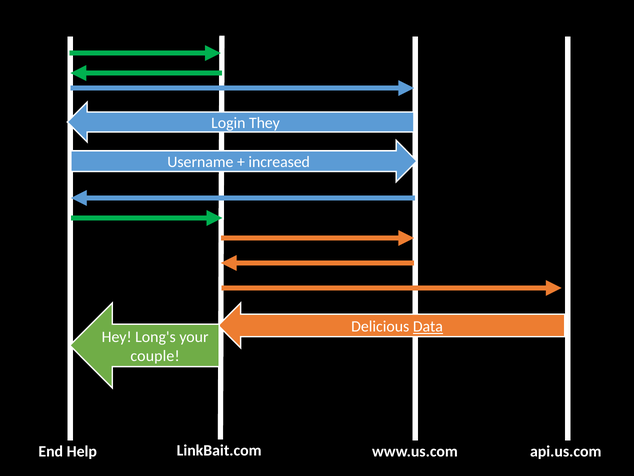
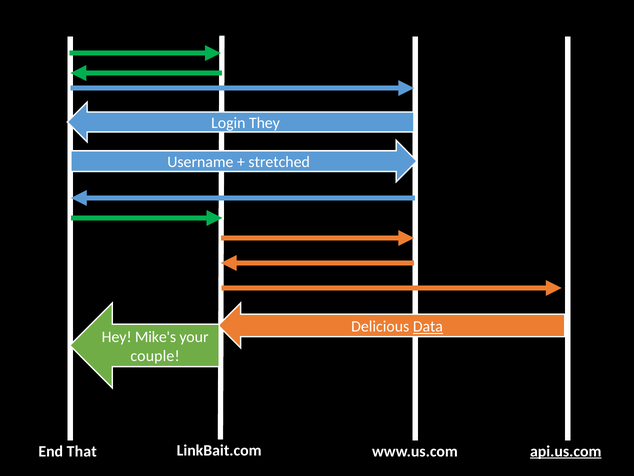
increased: increased -> stretched
Long's: Long's -> Mike's
Help: Help -> That
api.us.com underline: none -> present
